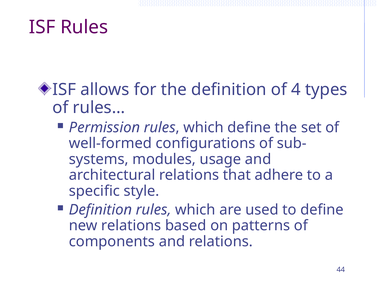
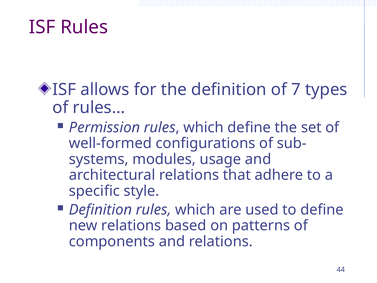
4: 4 -> 7
